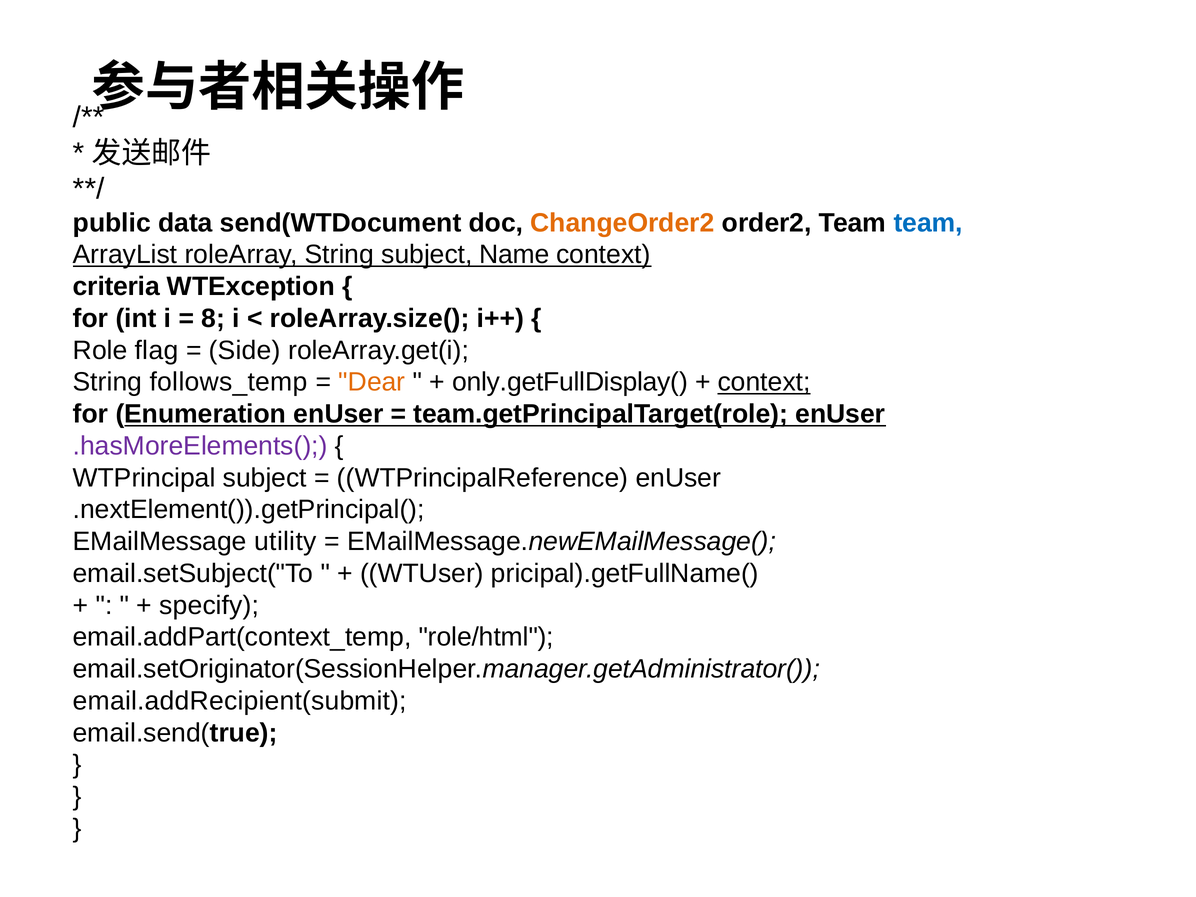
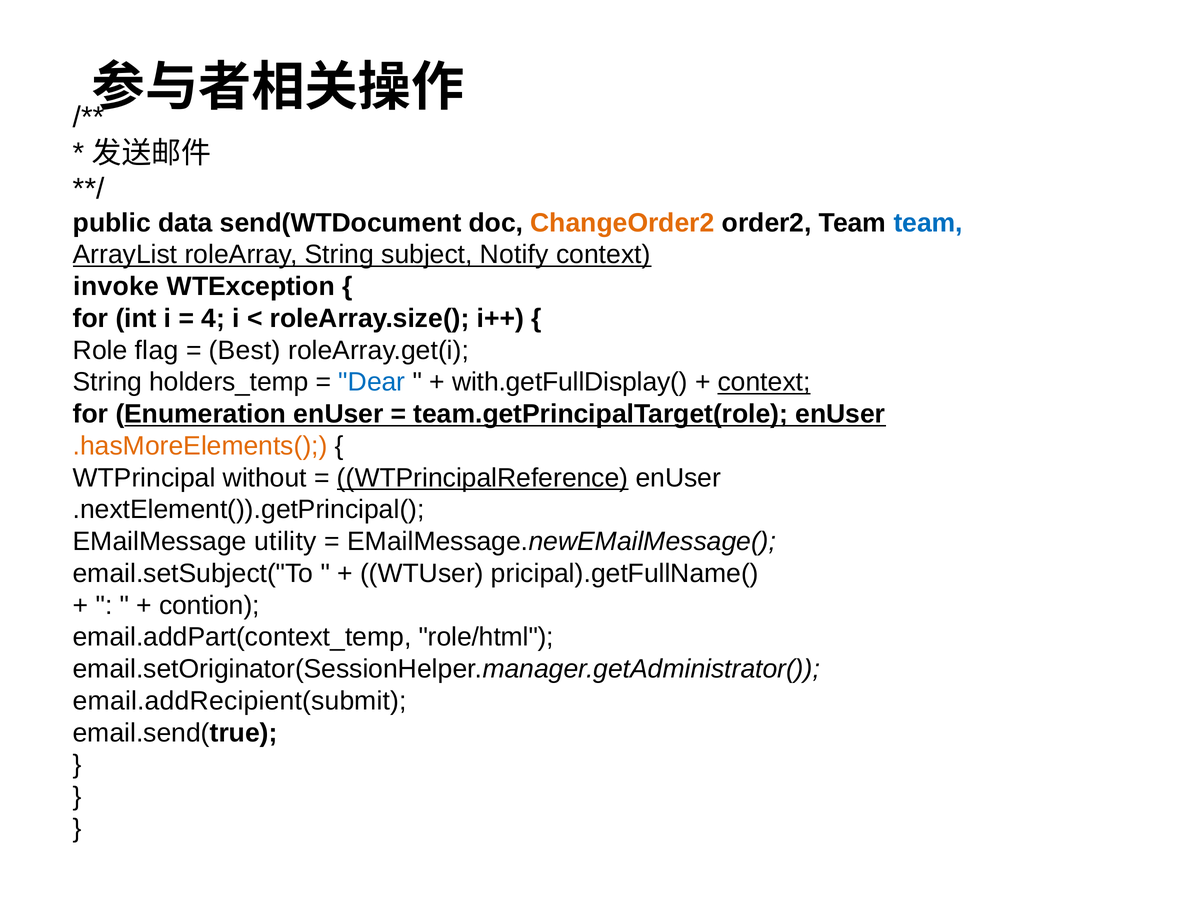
Name: Name -> Notify
criteria: criteria -> invoke
8: 8 -> 4
Side: Side -> Best
follows_temp: follows_temp -> holders_temp
Dear colour: orange -> blue
only.getFullDisplay(: only.getFullDisplay( -> with.getFullDisplay(
.hasMoreElements( colour: purple -> orange
WTPrincipal subject: subject -> without
WTPrincipalReference underline: none -> present
specify: specify -> contion
